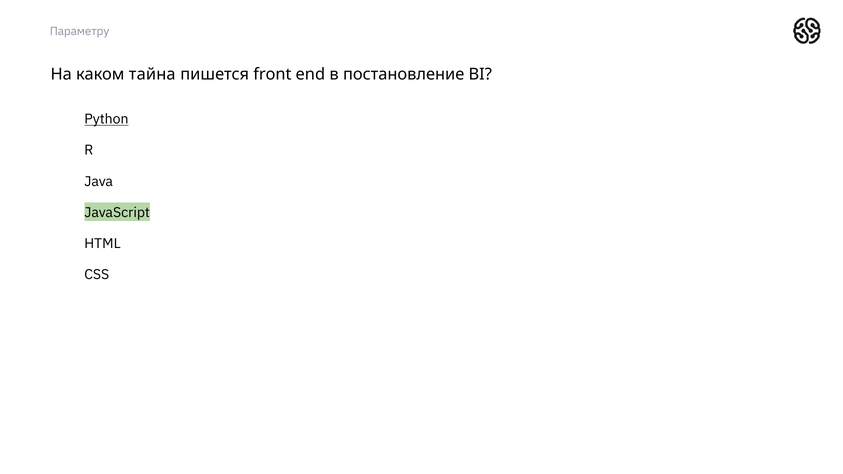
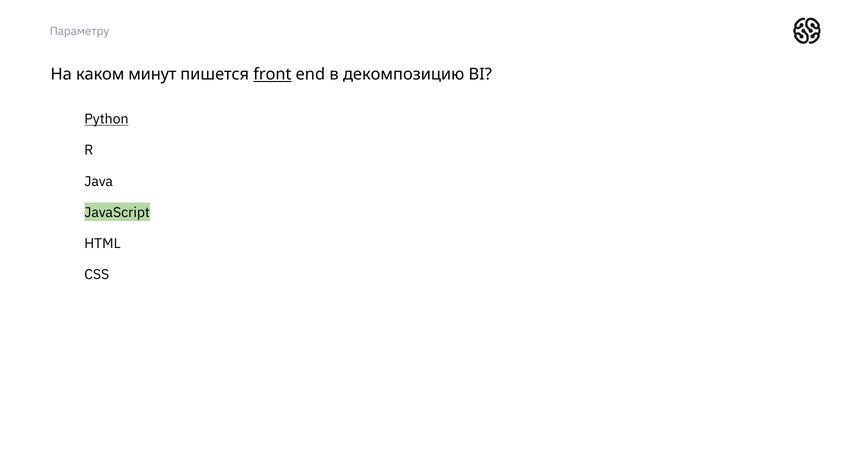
тайна: тайна -> минут
front underline: none -> present
постановление: постановление -> декомпозицию
